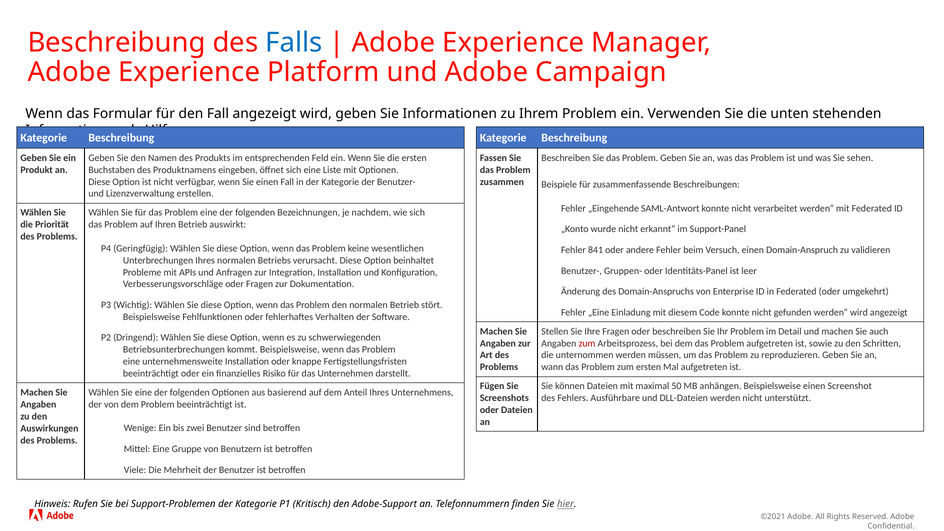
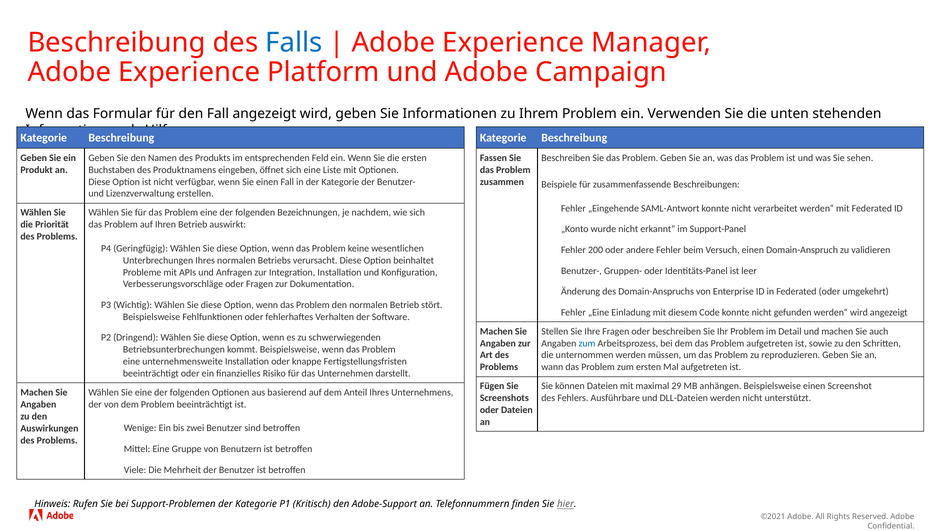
841: 841 -> 200
zum at (587, 343) colour: red -> blue
50: 50 -> 29
